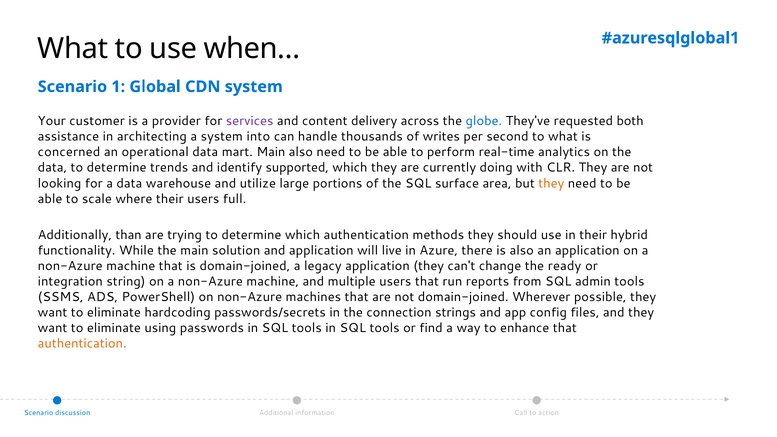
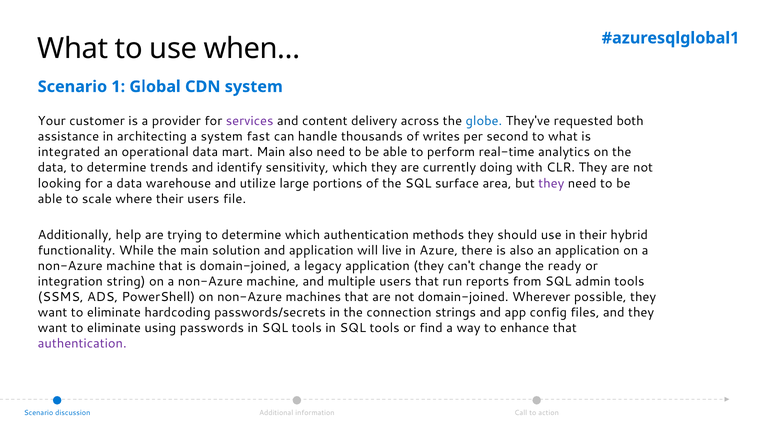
into: into -> fast
concerned: concerned -> integrated
supported: supported -> sensitivity
they at (551, 183) colour: orange -> purple
full: full -> file
than: than -> help
authentication at (82, 344) colour: orange -> purple
